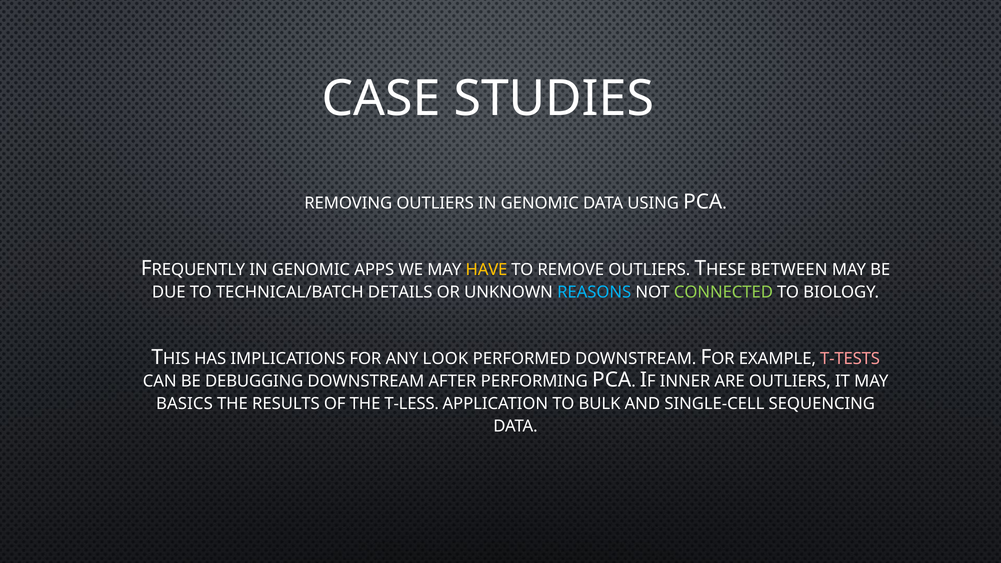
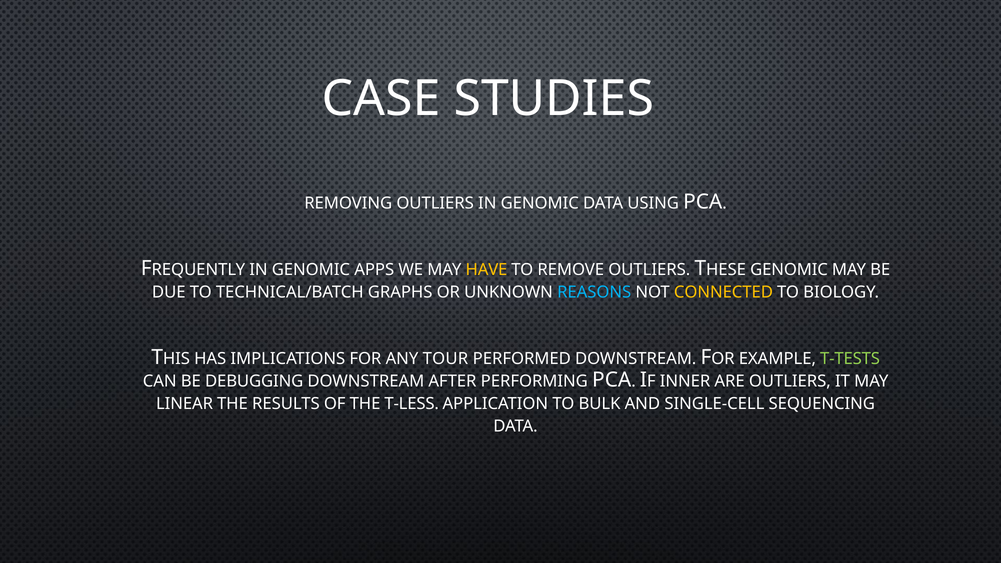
BETWEEN at (789, 270): BETWEEN -> GENOMIC
DETAILS: DETAILS -> GRAPHS
CONNECTED colour: light green -> yellow
LOOK: LOOK -> TOUR
T-TESTS colour: pink -> light green
BASICS: BASICS -> LINEAR
